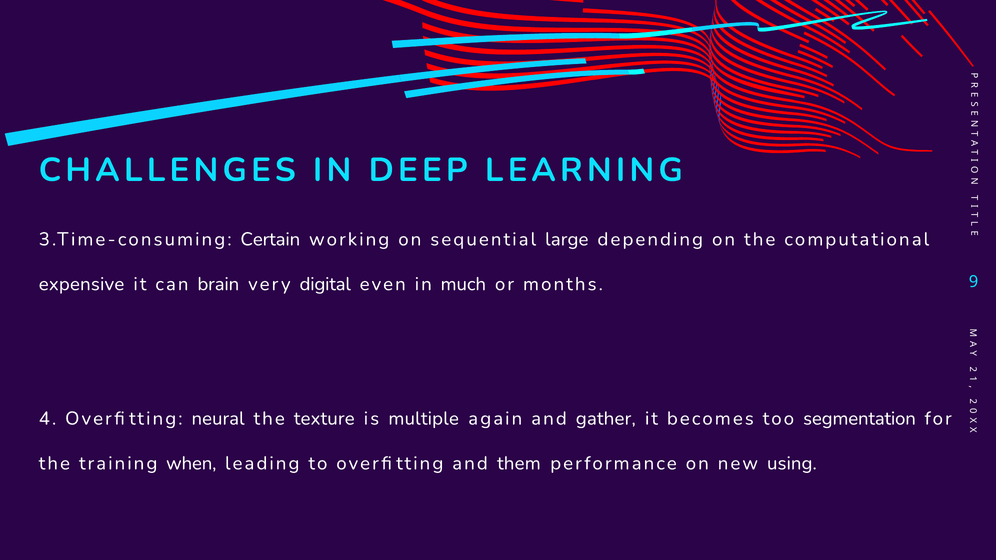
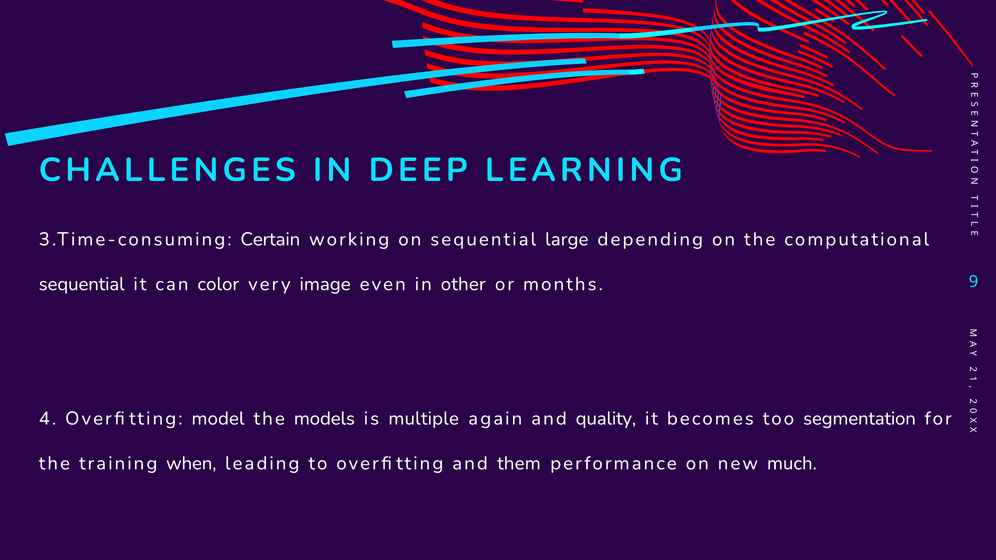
expensive at (82, 284): expensive -> sequential
brain: brain -> color
digital: digital -> image
much: much -> other
neural: neural -> model
texture: texture -> models
gather: gather -> quality
using: using -> much
